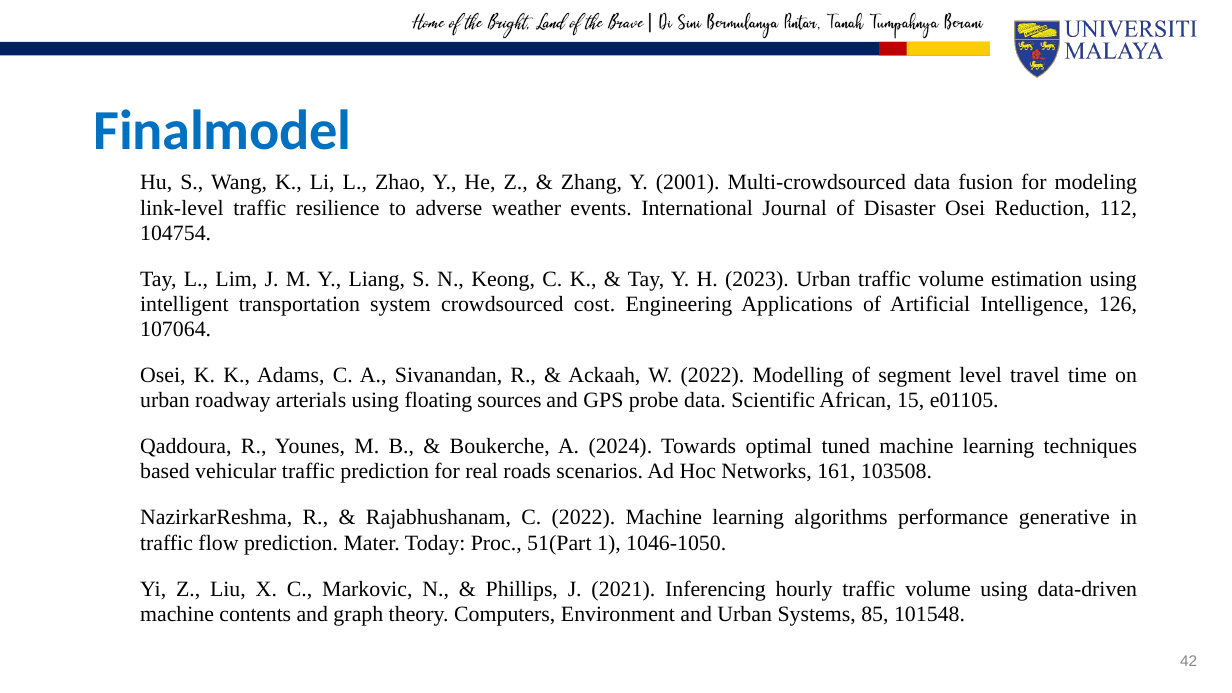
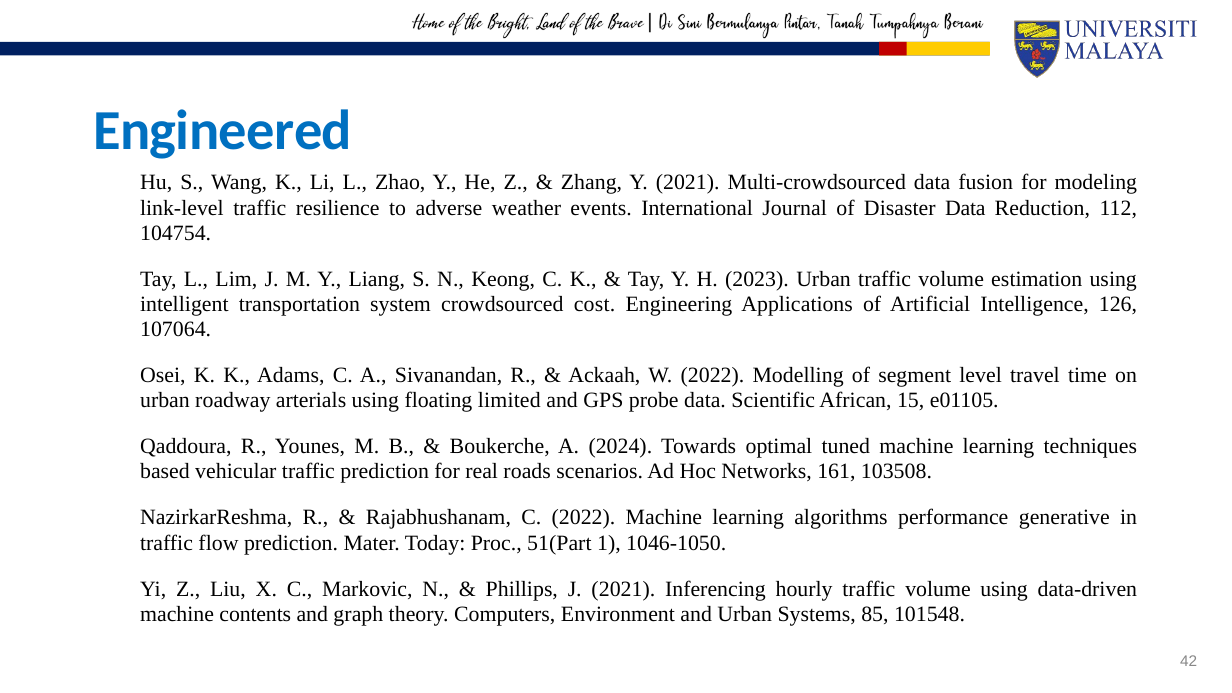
Finalmodel: Finalmodel -> Engineered
Y 2001: 2001 -> 2021
Disaster Osei: Osei -> Data
sources: sources -> limited
